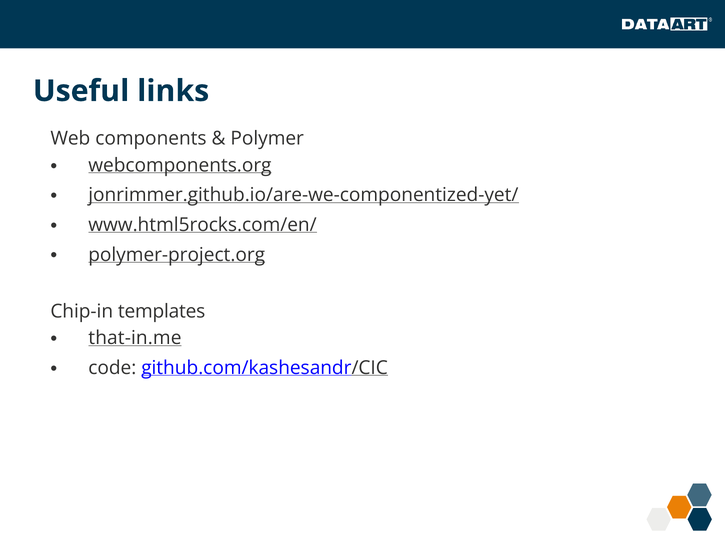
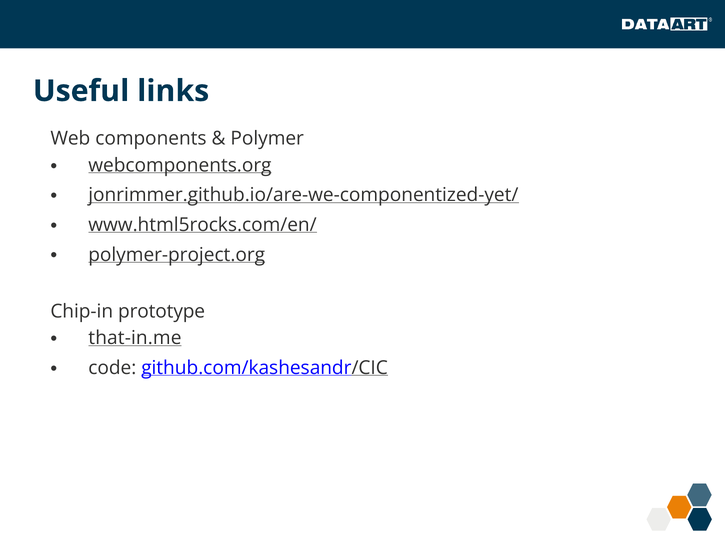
templates: templates -> prototype
